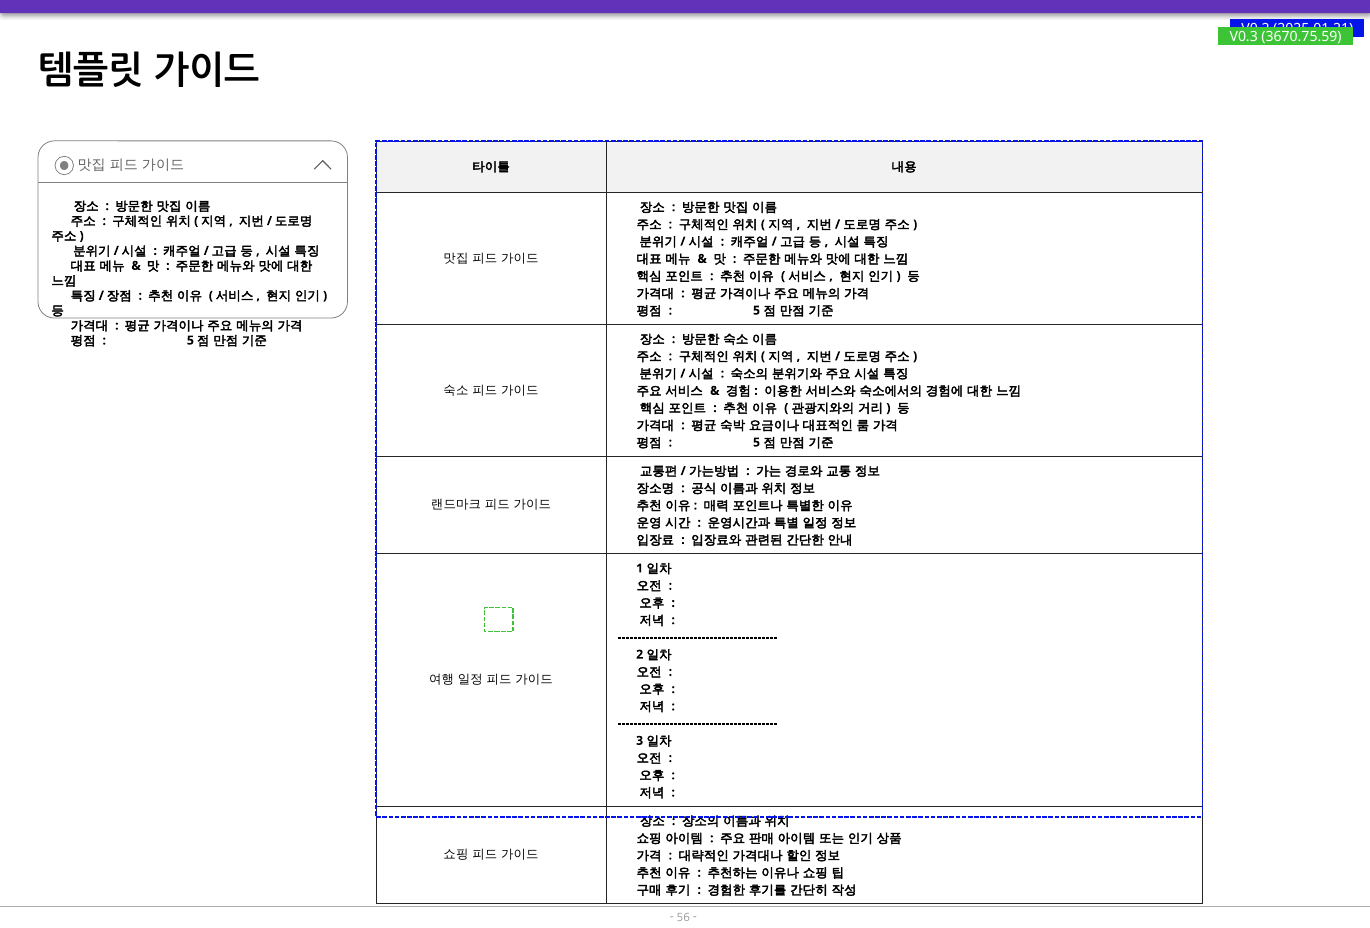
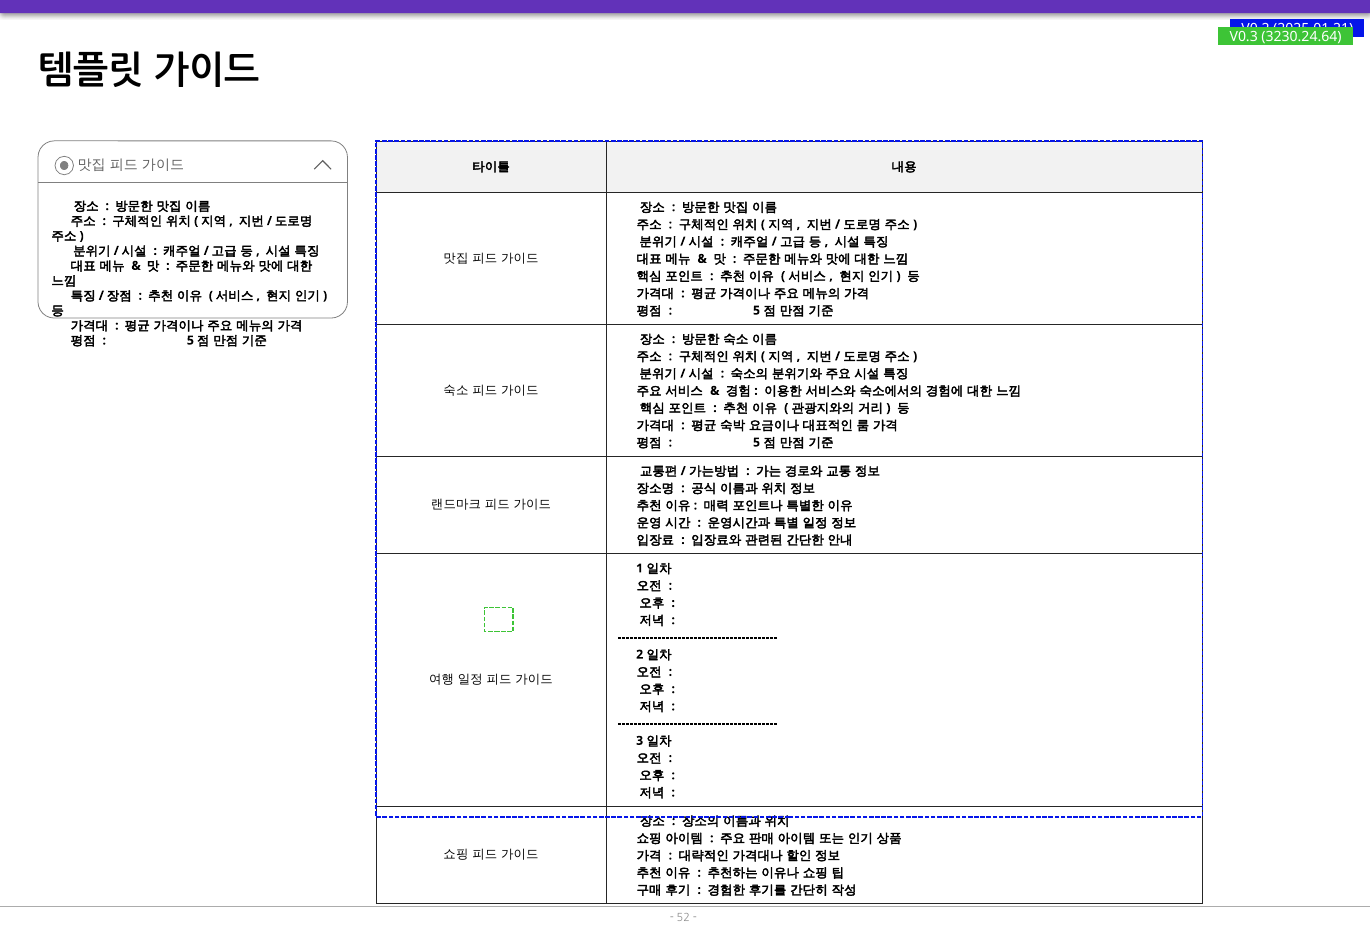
3670.75.59: 3670.75.59 -> 3230.24.64
56: 56 -> 52
